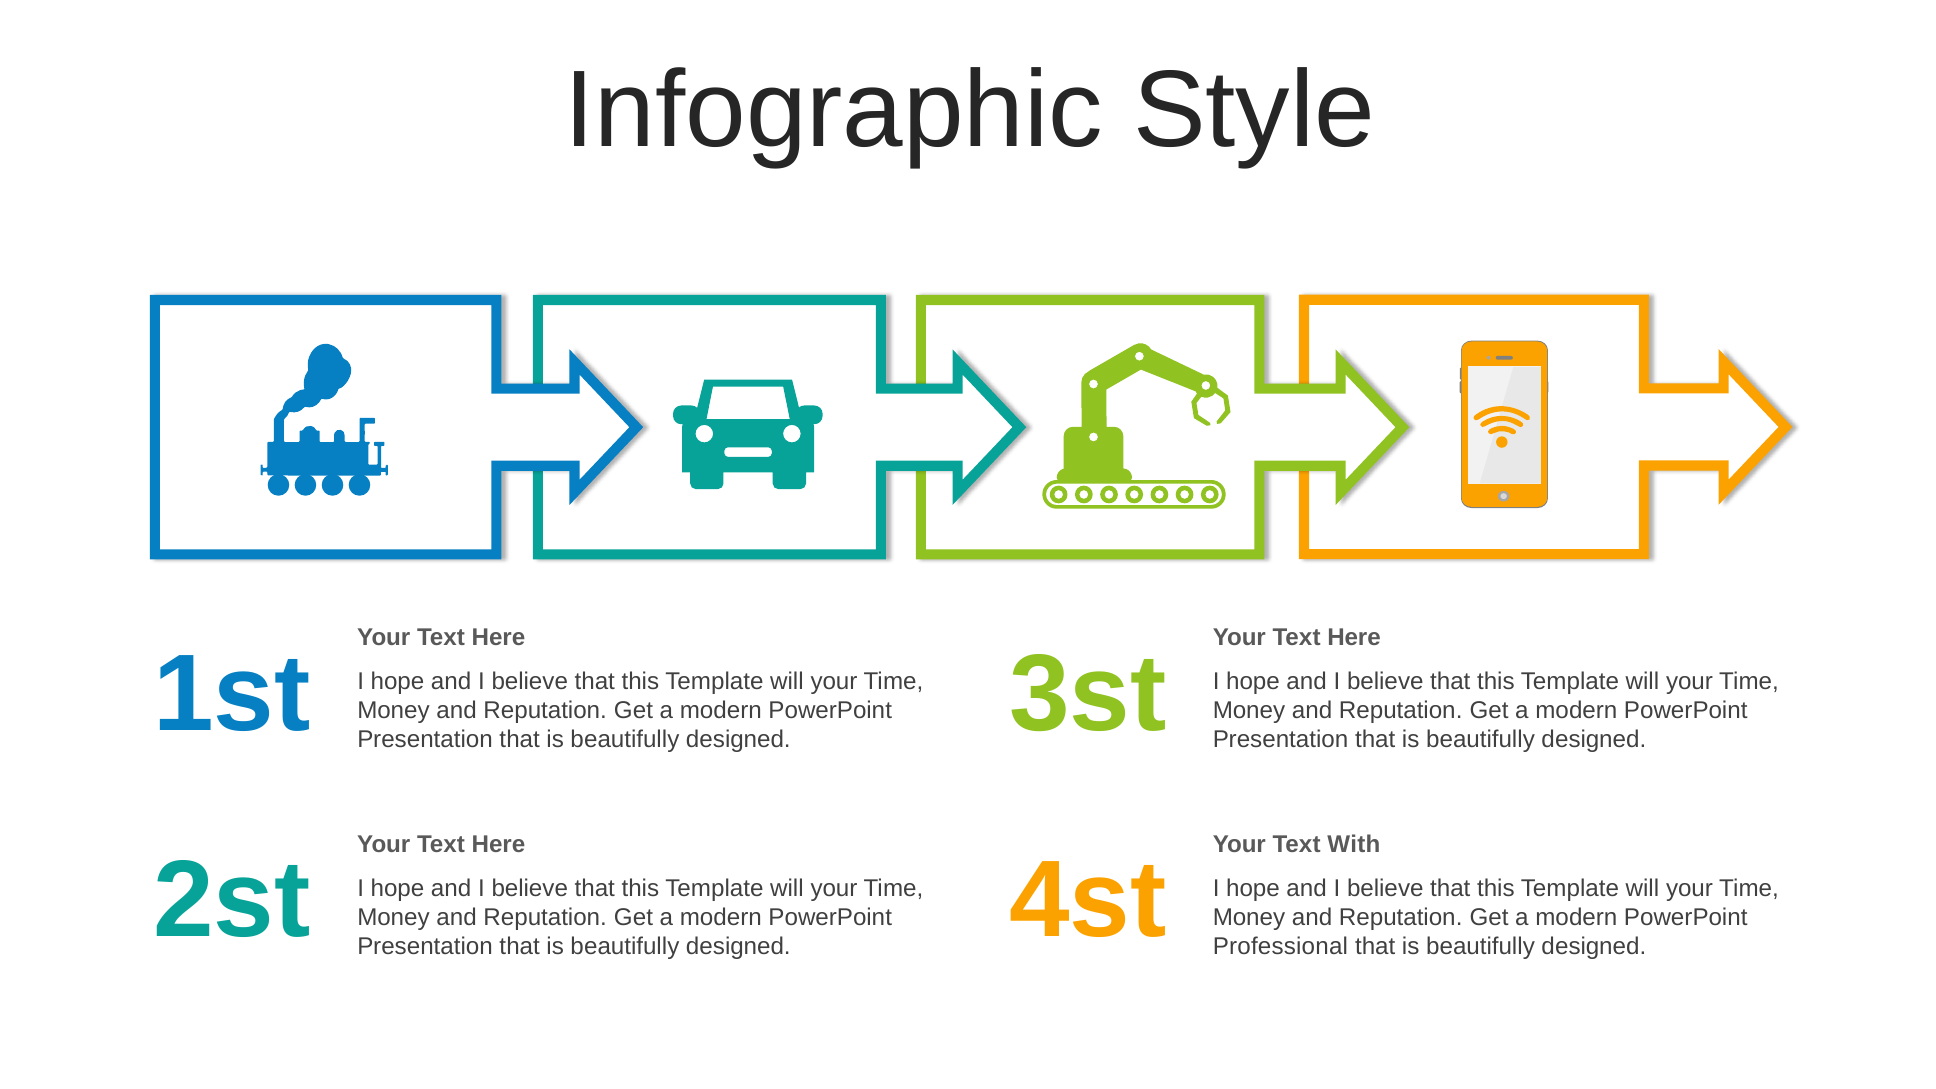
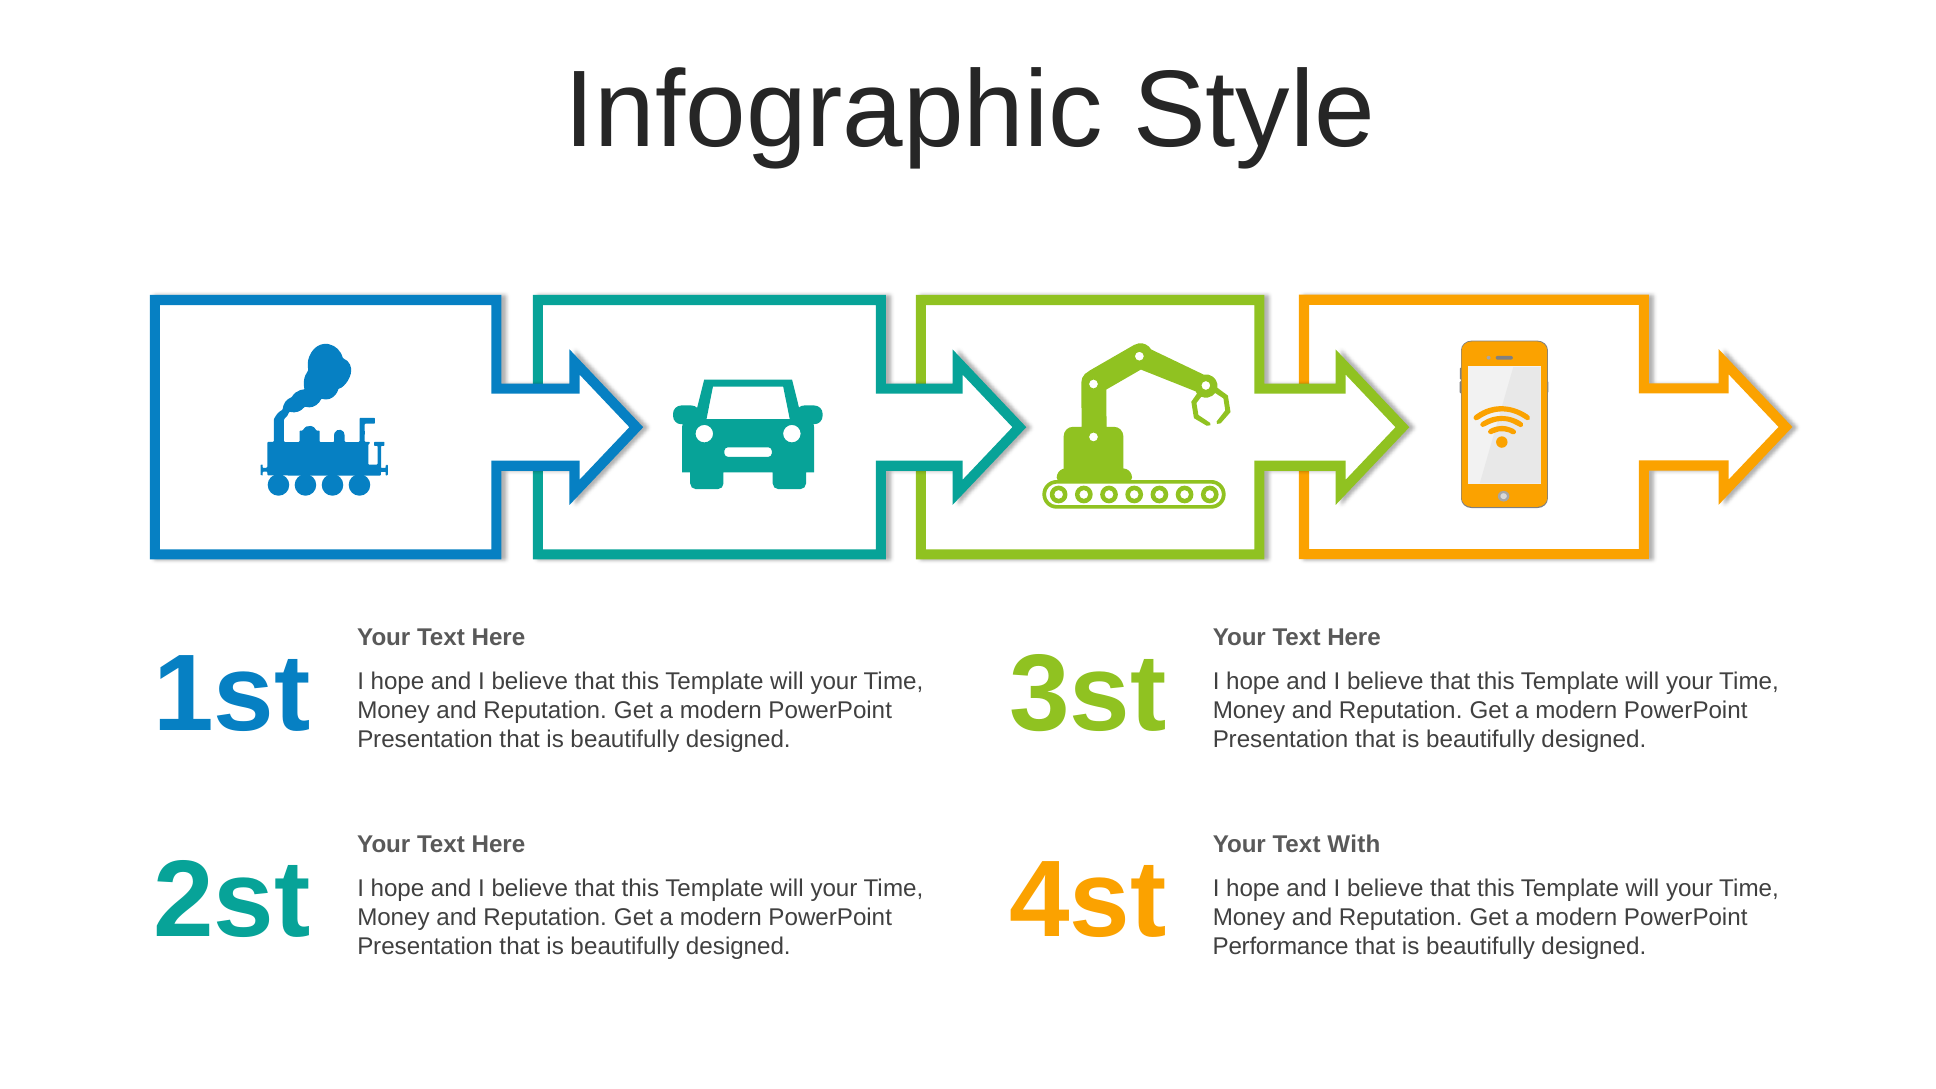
Professional: Professional -> Performance
